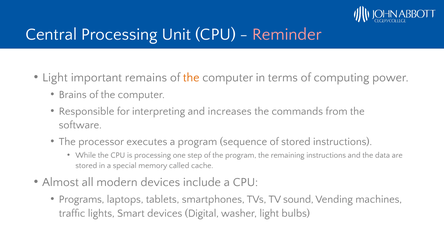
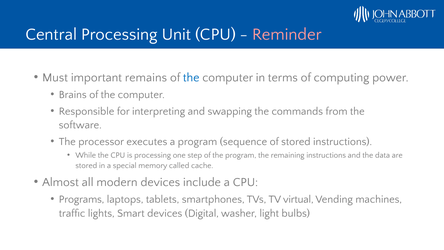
Light at (55, 77): Light -> Must
the at (191, 77) colour: orange -> blue
increases: increases -> swapping
sound: sound -> virtual
